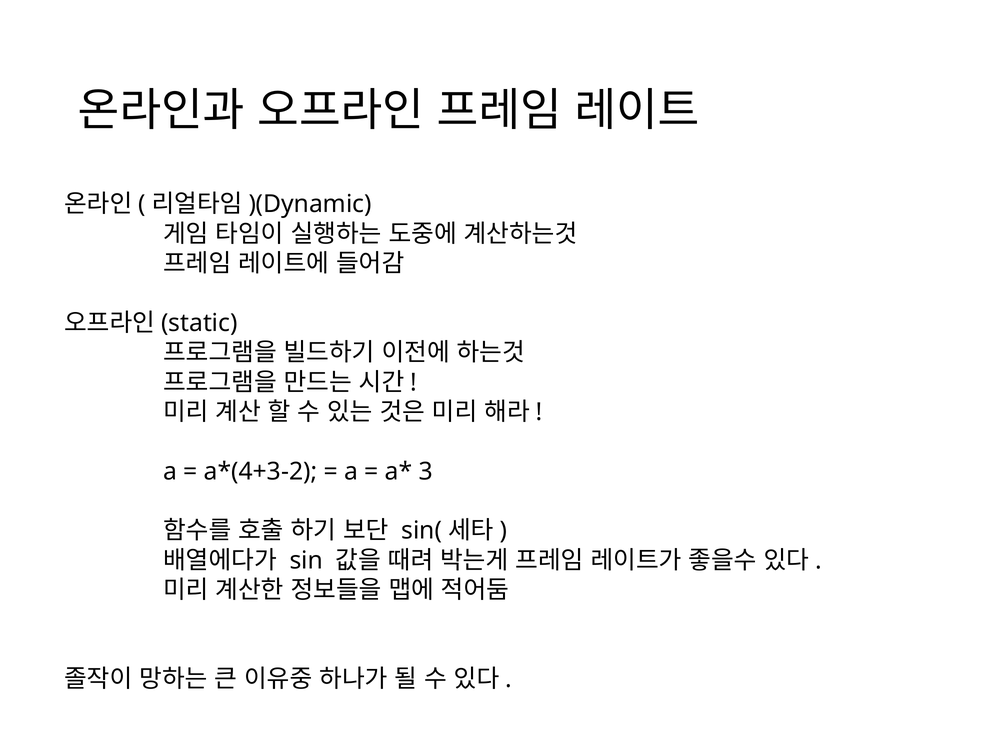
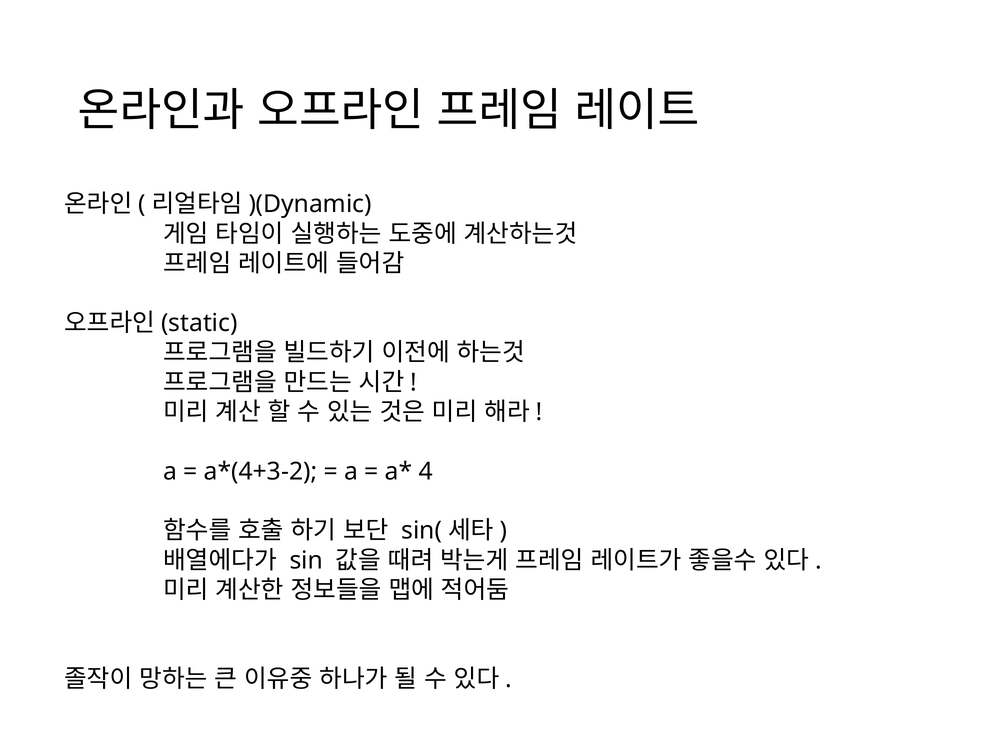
3: 3 -> 4
